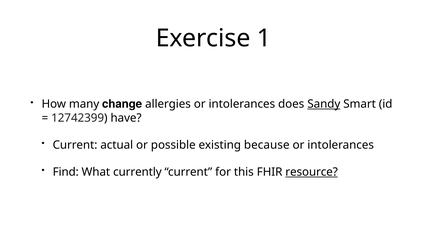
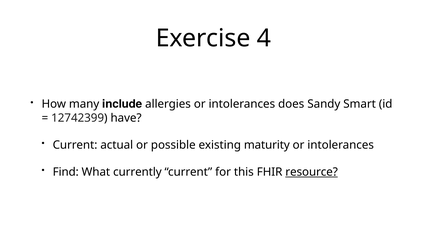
1: 1 -> 4
change: change -> include
Sandy underline: present -> none
because: because -> maturity
